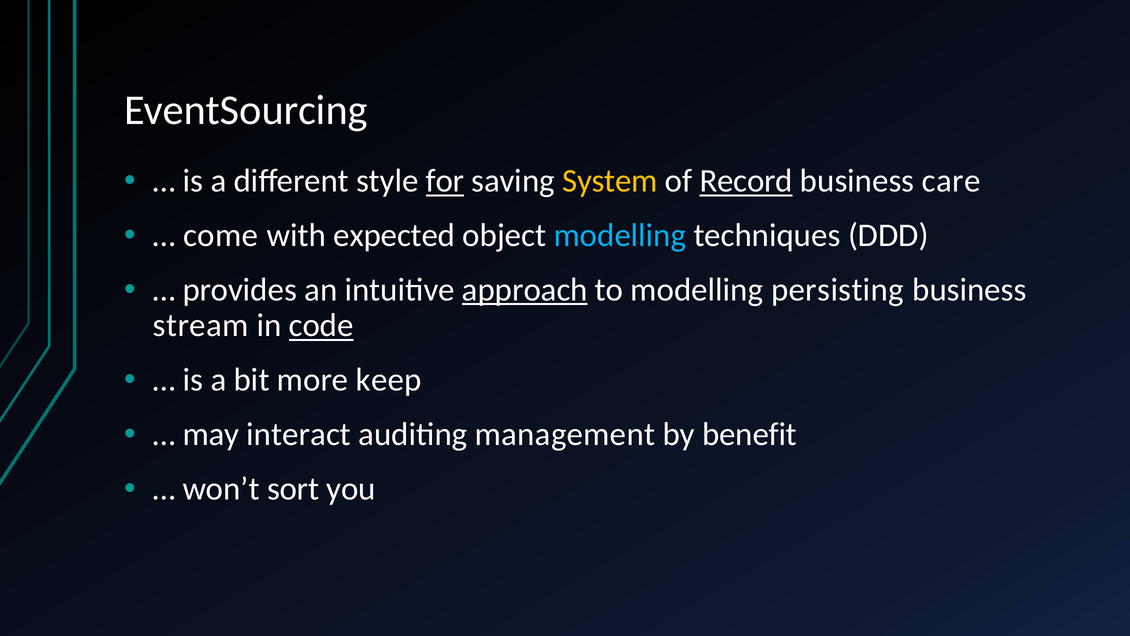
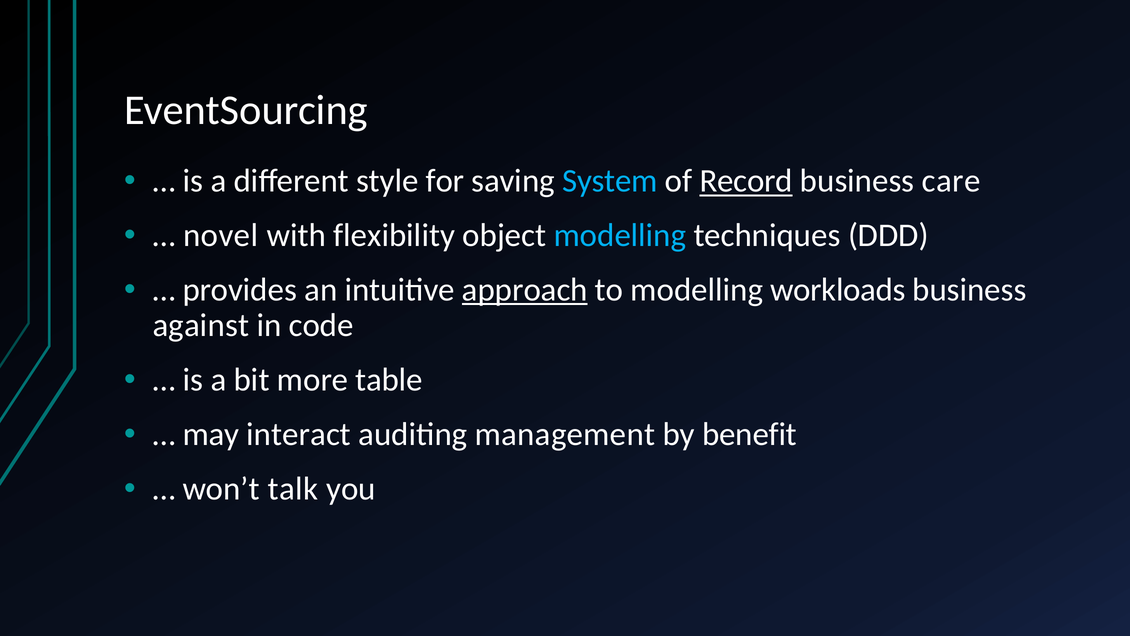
for underline: present -> none
System colour: yellow -> light blue
come: come -> novel
expected: expected -> flexibility
persisting: persisting -> workloads
stream: stream -> against
code underline: present -> none
keep: keep -> table
sort: sort -> talk
